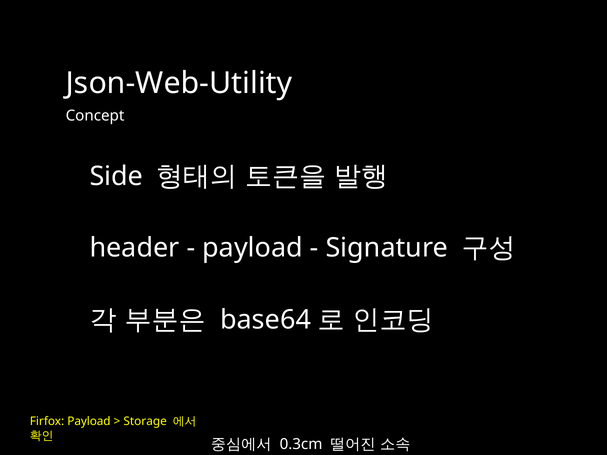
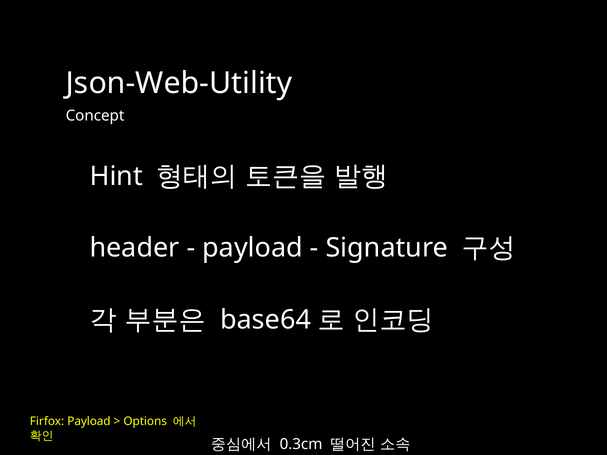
Side: Side -> Hint
Storage: Storage -> Options
